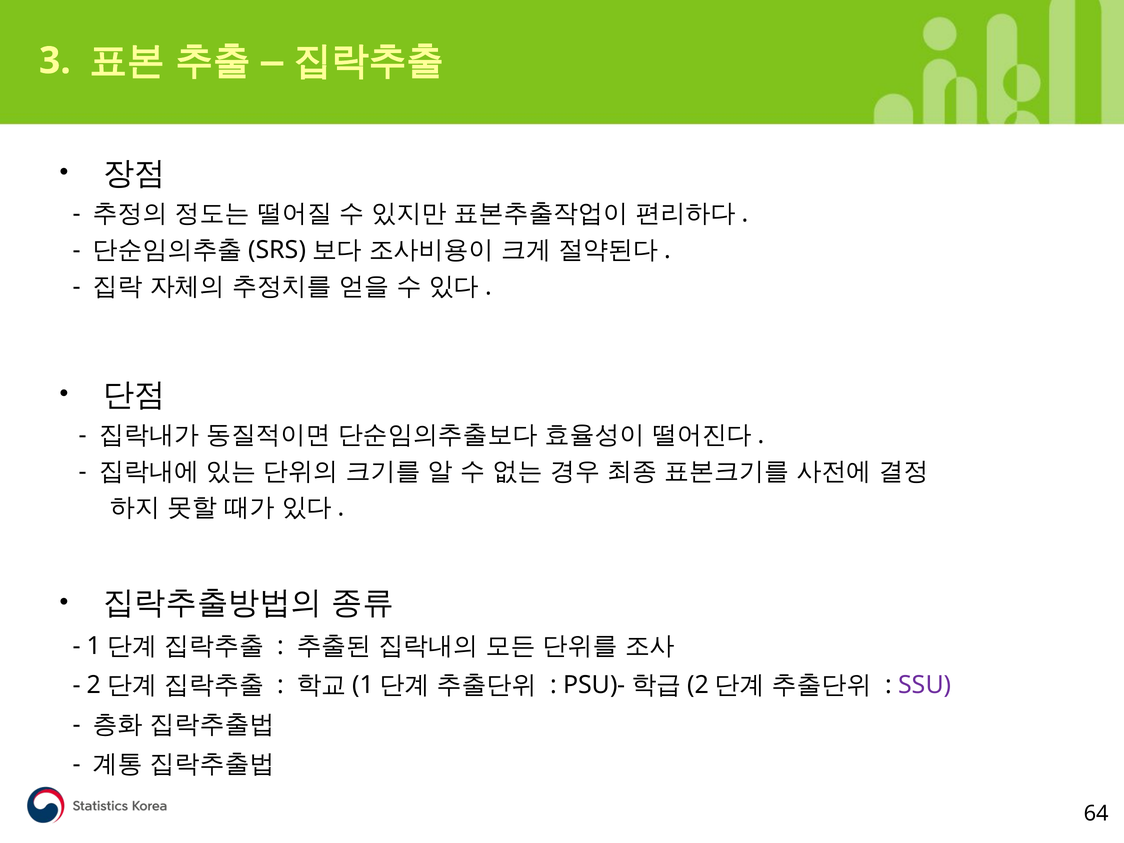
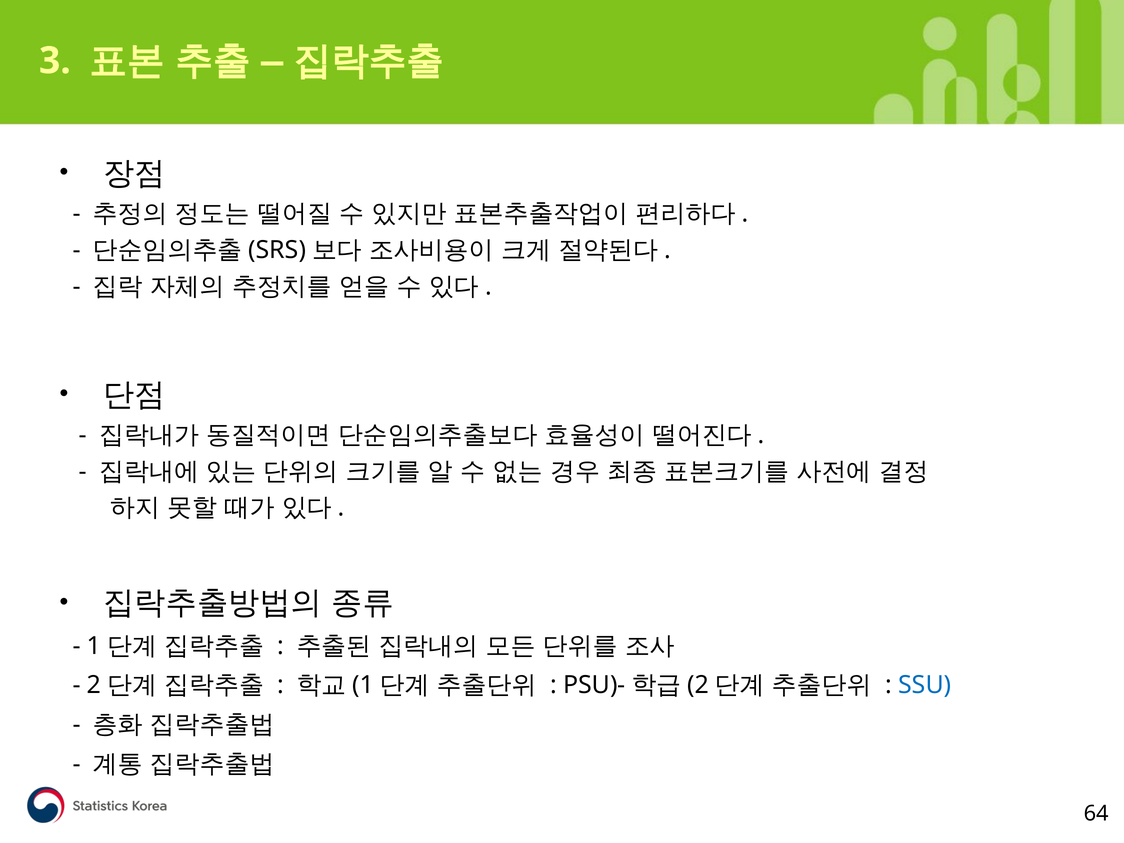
SSU colour: purple -> blue
